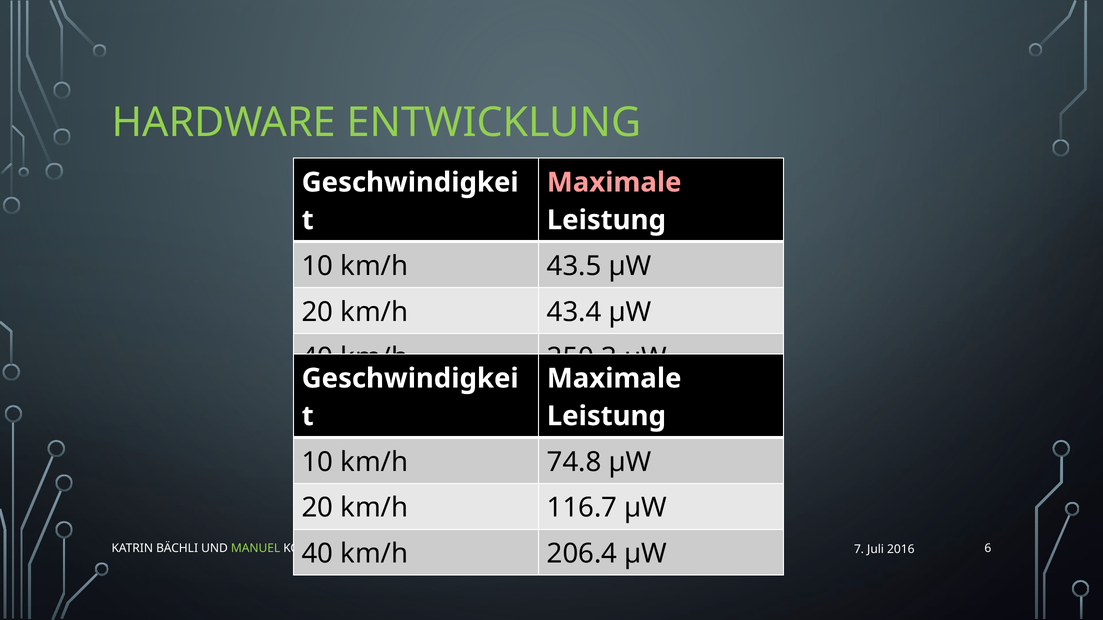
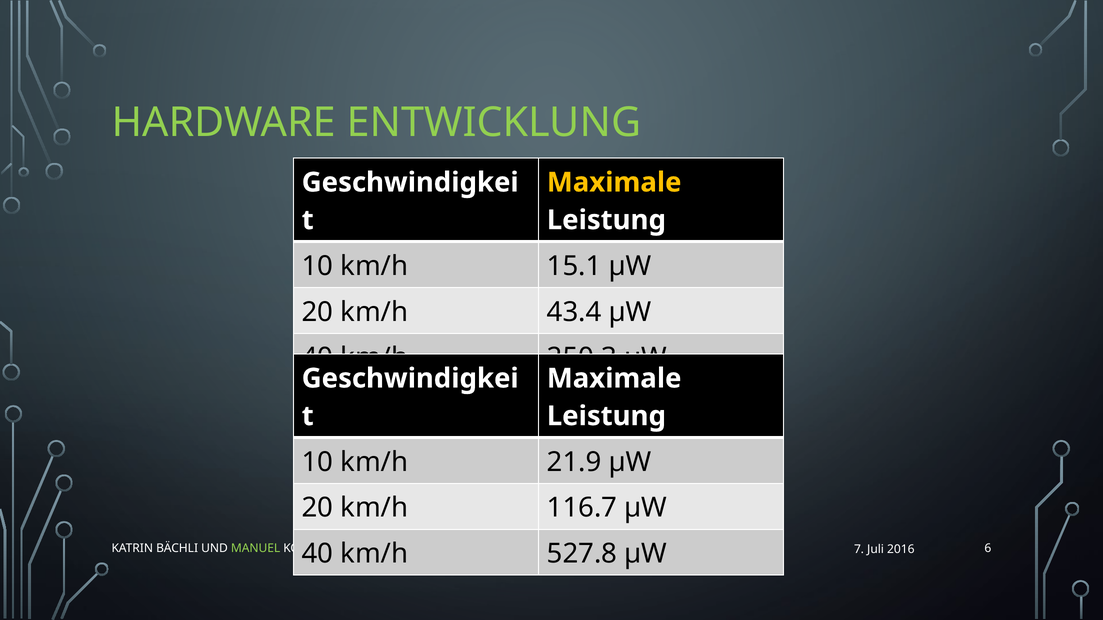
Maximale at (614, 183) colour: pink -> yellow
43.5: 43.5 -> 15.1
74.8: 74.8 -> 21.9
206.4: 206.4 -> 527.8
